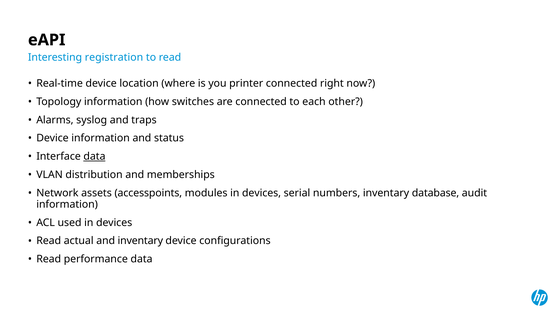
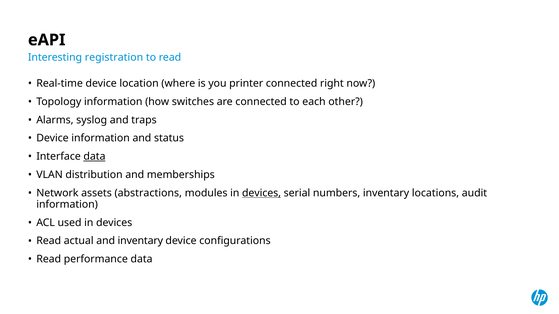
accesspoints: accesspoints -> abstractions
devices at (262, 193) underline: none -> present
database: database -> locations
